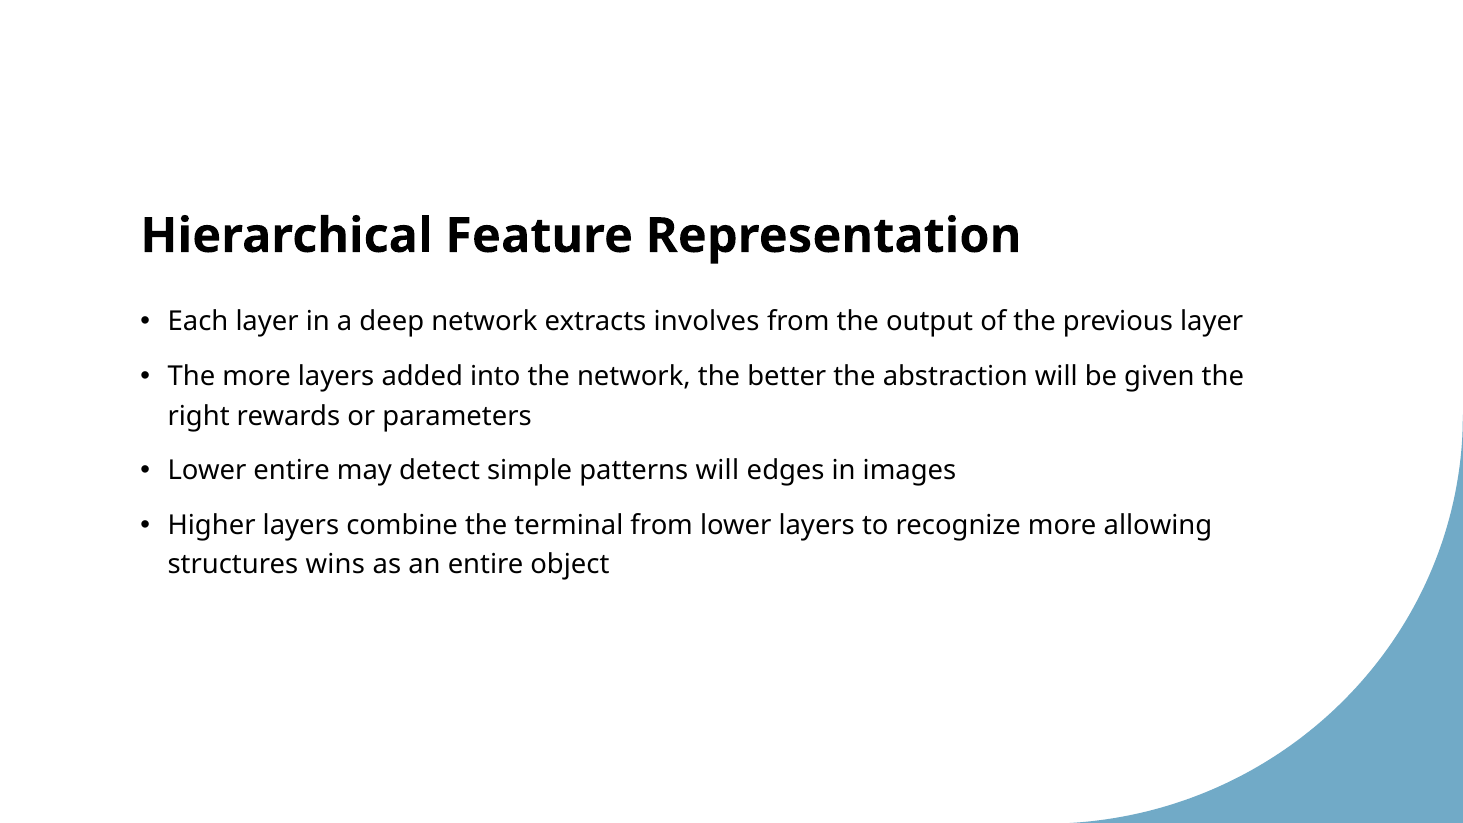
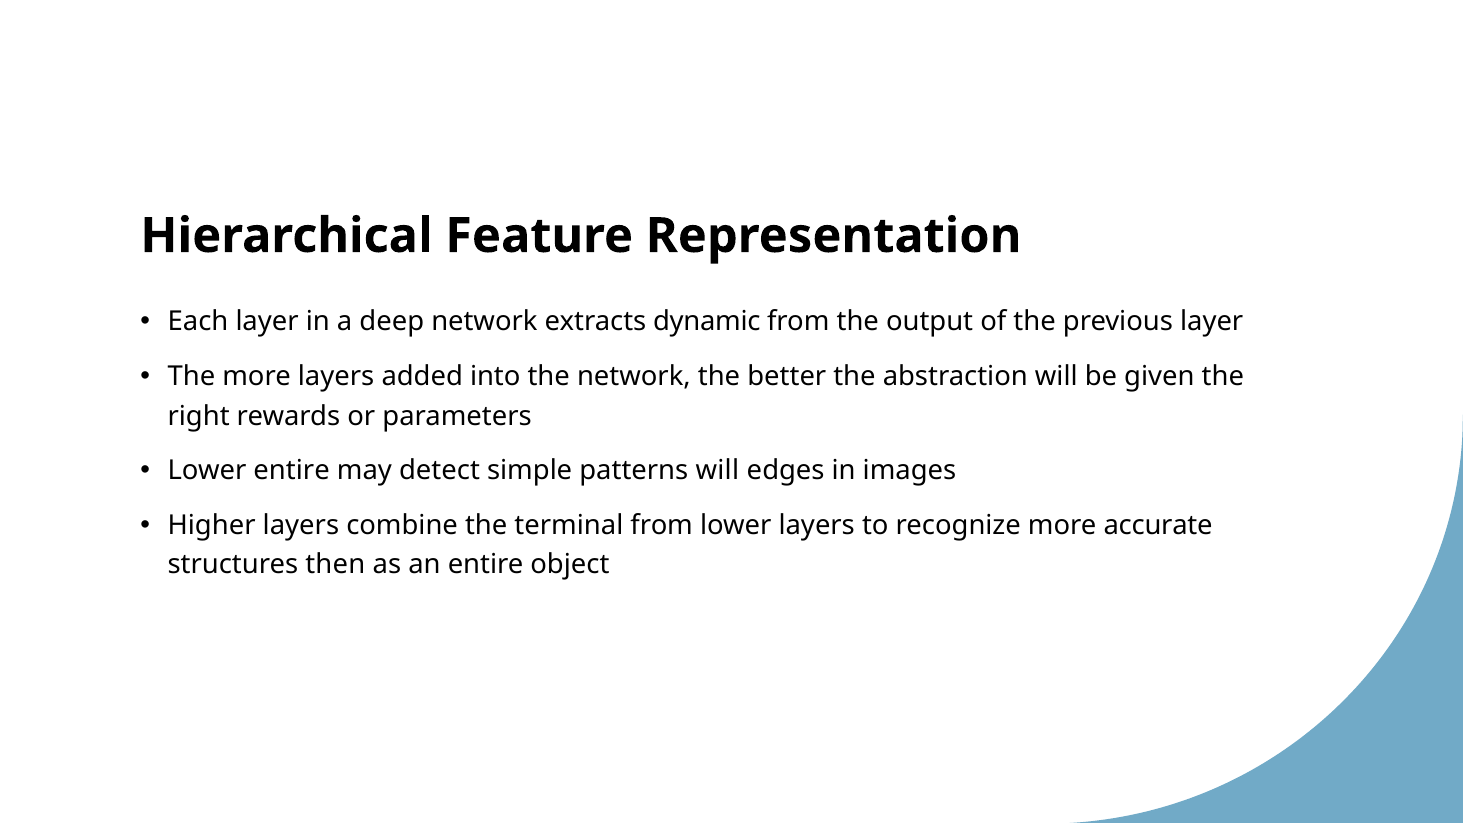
involves: involves -> dynamic
allowing: allowing -> accurate
wins: wins -> then
